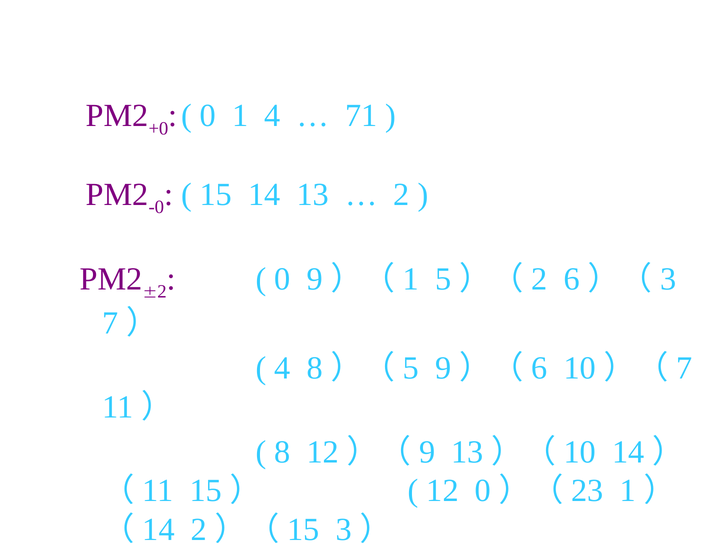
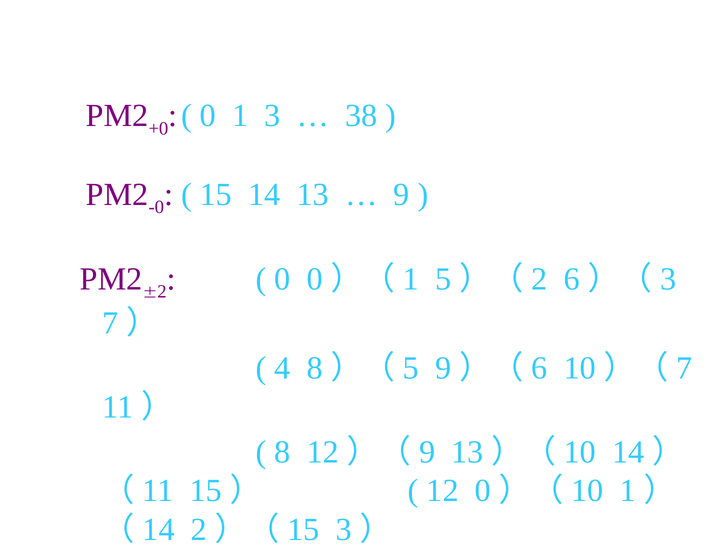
1 4: 4 -> 3
71: 71 -> 38
2 at (401, 195): 2 -> 9
0 9: 9 -> 0
23 at (587, 491): 23 -> 10
